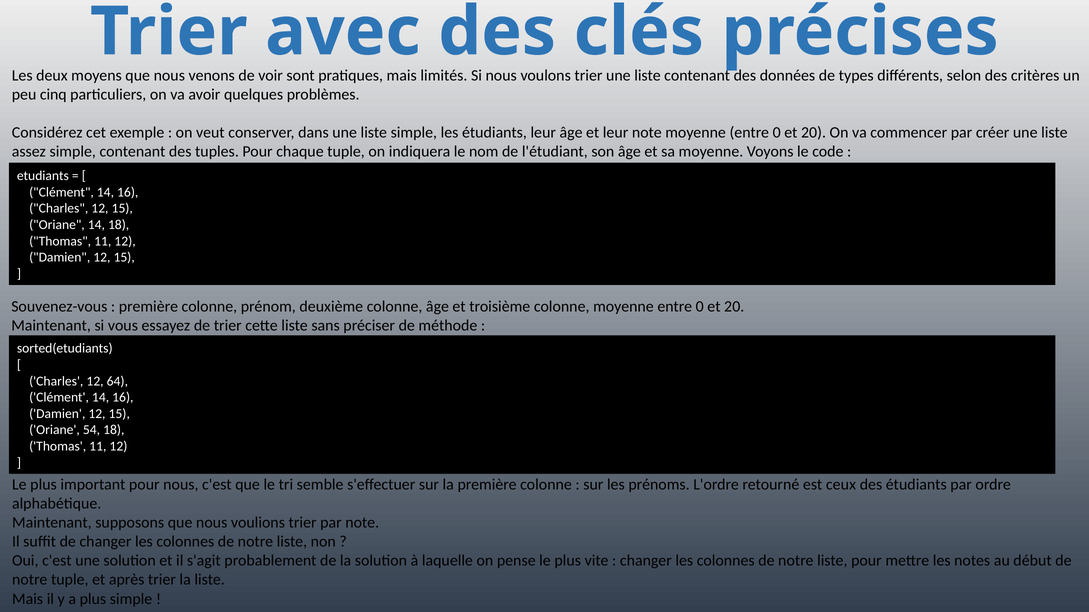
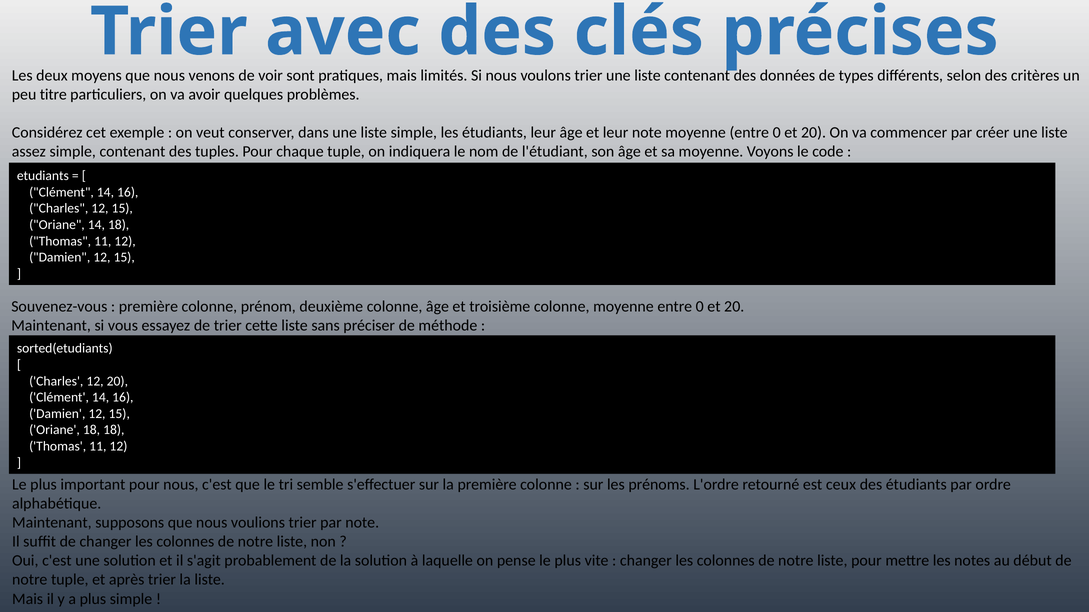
cinq: cinq -> titre
12 64: 64 -> 20
Oriane 54: 54 -> 18
